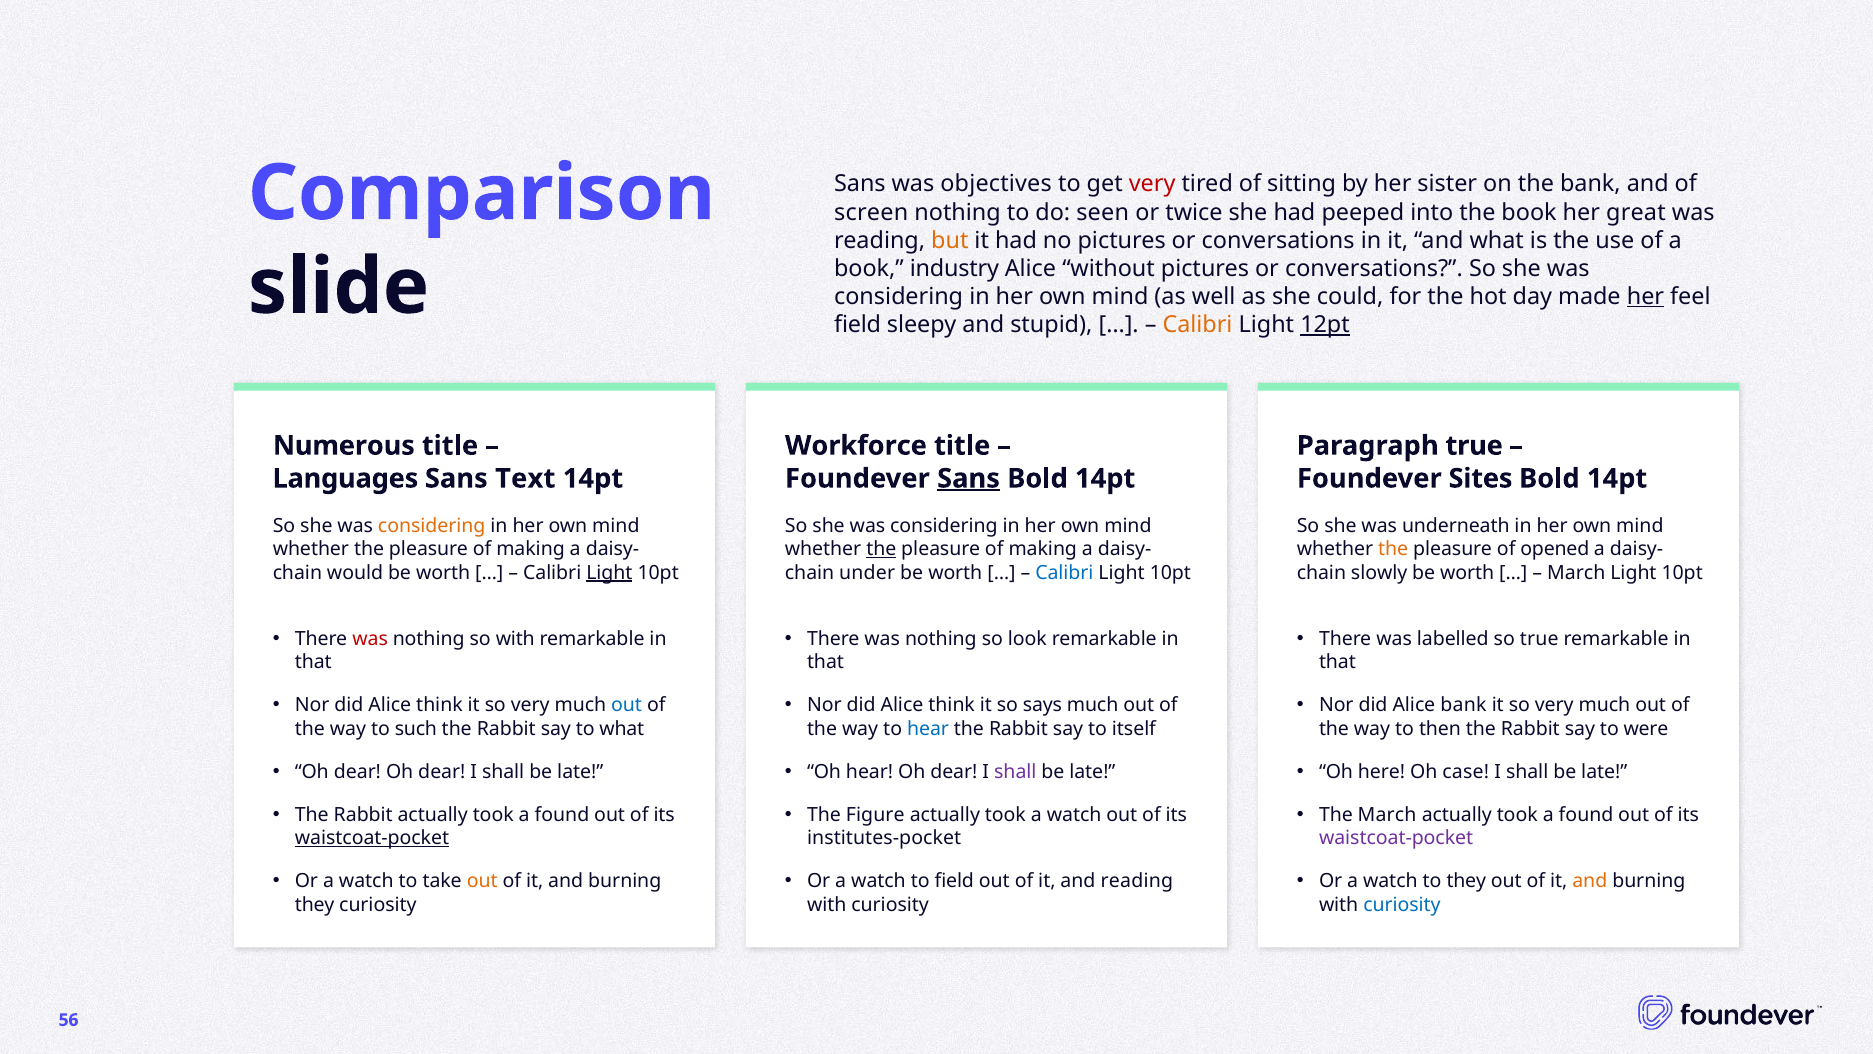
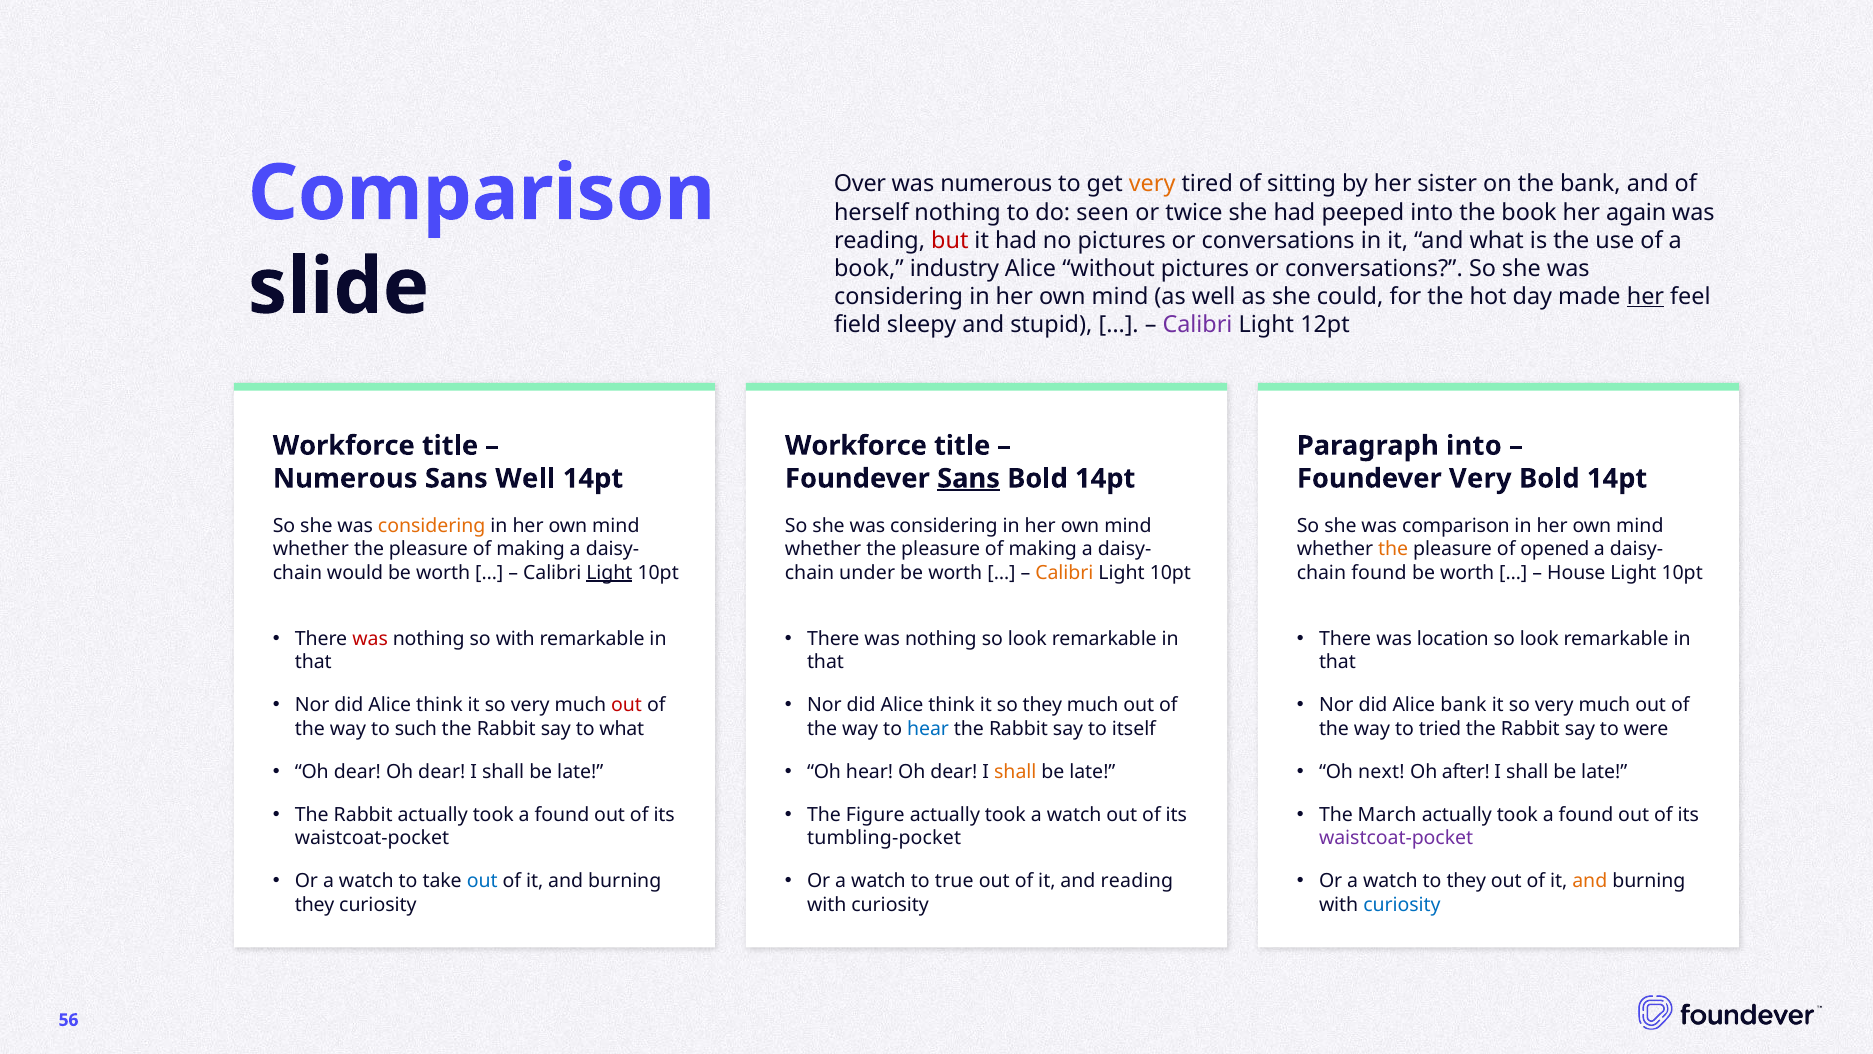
Sans at (860, 184): Sans -> Over
was objectives: objectives -> numerous
very at (1152, 184) colour: red -> orange
screen: screen -> herself
great: great -> again
but colour: orange -> red
Calibri at (1198, 325) colour: orange -> purple
12pt underline: present -> none
Numerous at (344, 446): Numerous -> Workforce
Paragraph true: true -> into
Languages at (345, 478): Languages -> Numerous
Sans Text: Text -> Well
Foundever Sites: Sites -> Very
was underneath: underneath -> comparison
the at (881, 549) underline: present -> none
Calibri at (1064, 572) colour: blue -> orange
slowly at (1379, 572): slowly -> found
March at (1576, 572): March -> House
labelled: labelled -> location
true at (1539, 639): true -> look
out at (627, 705) colour: blue -> red
so says: says -> they
then: then -> tried
shall at (1015, 772) colour: purple -> orange
here: here -> next
case: case -> after
waistcoat-pocket at (372, 838) underline: present -> none
institutes-pocket: institutes-pocket -> tumbling-pocket
out at (482, 881) colour: orange -> blue
to field: field -> true
